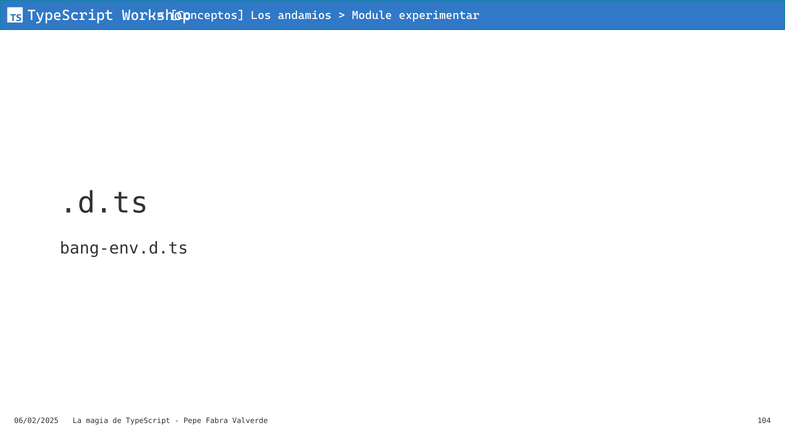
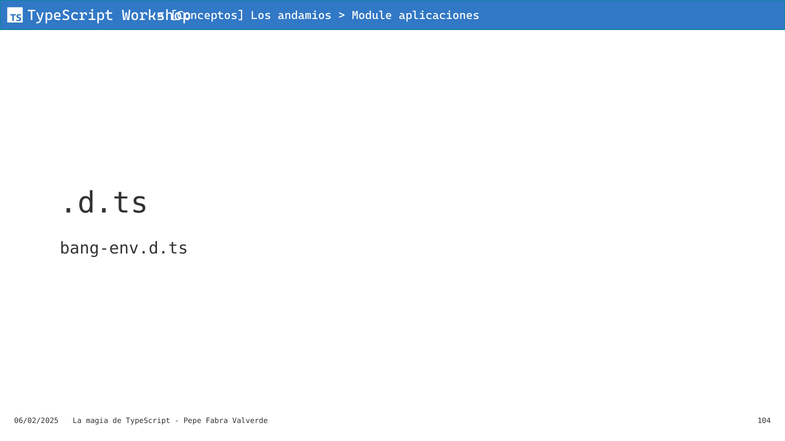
experimentar: experimentar -> aplicaciones
